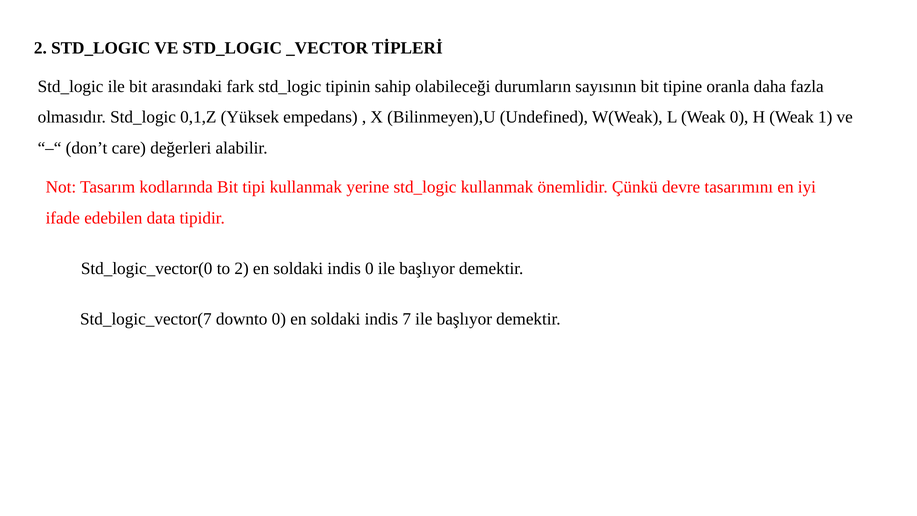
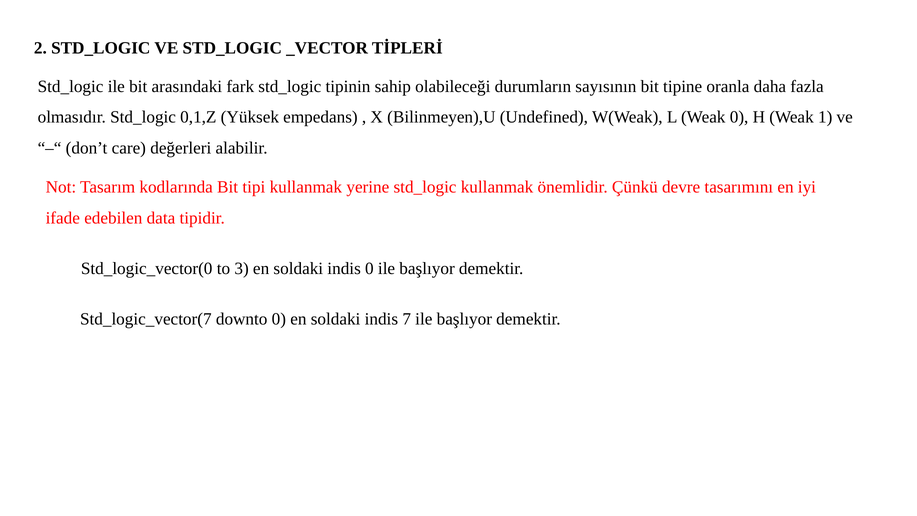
to 2: 2 -> 3
